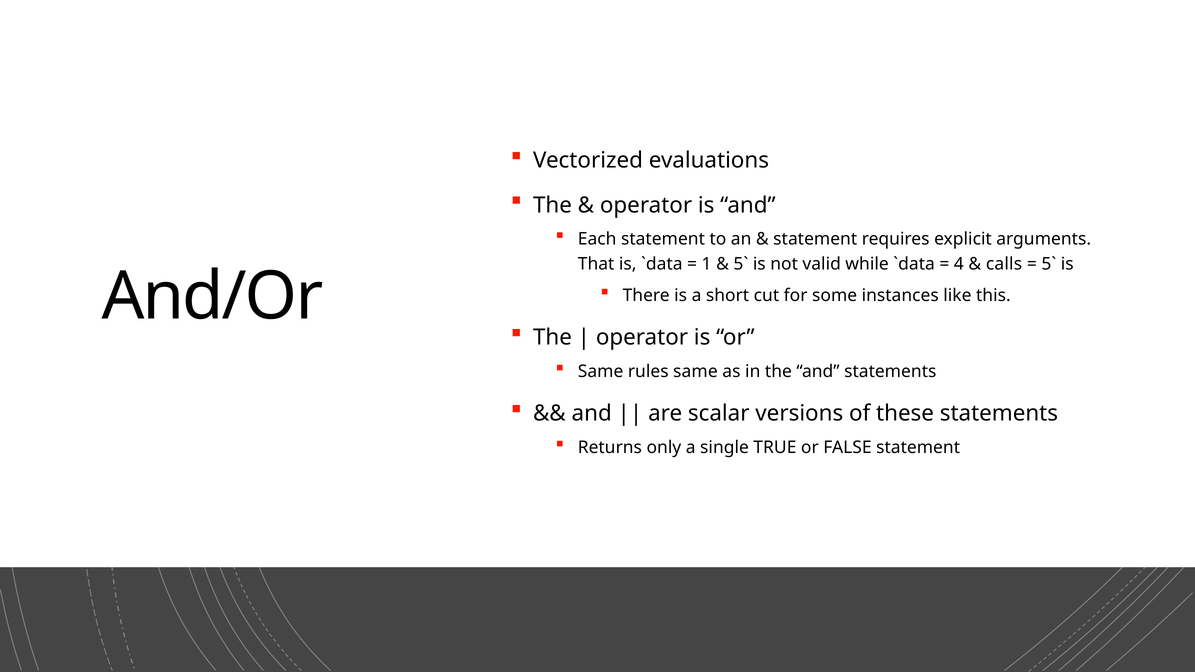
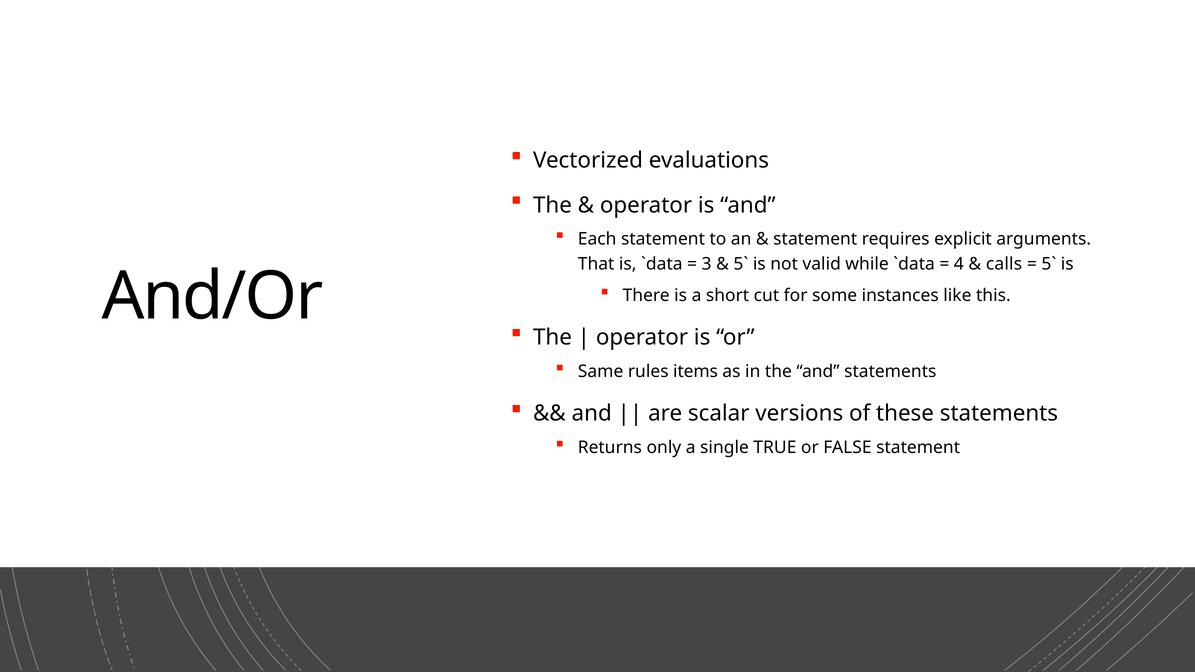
1: 1 -> 3
rules same: same -> items
